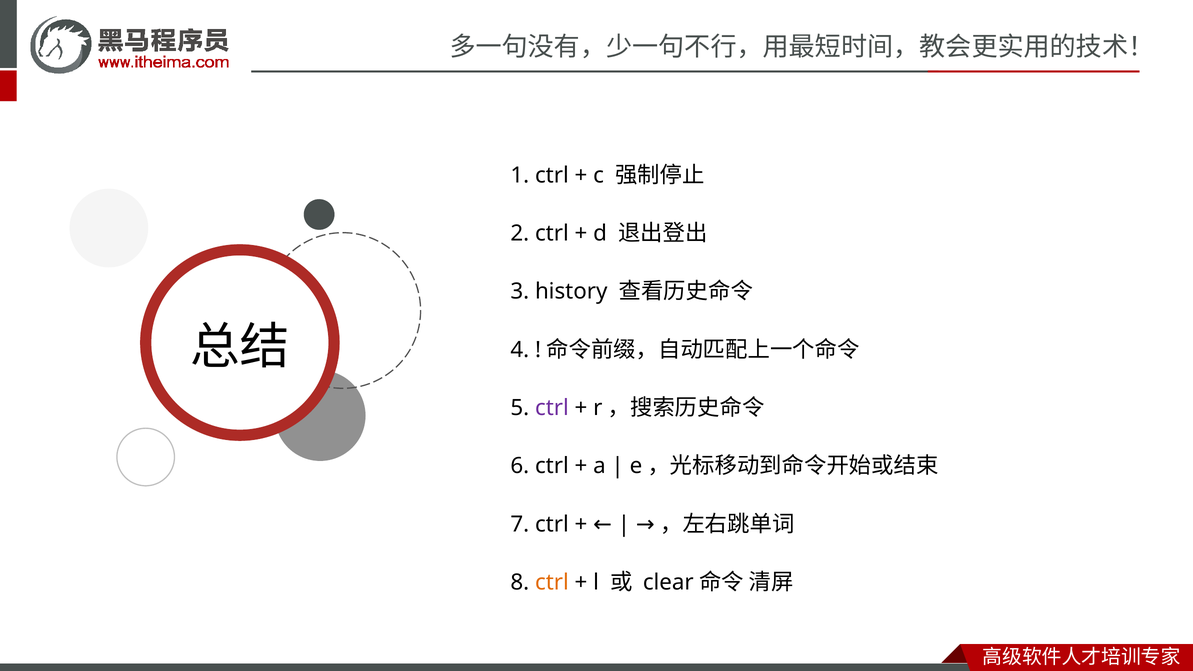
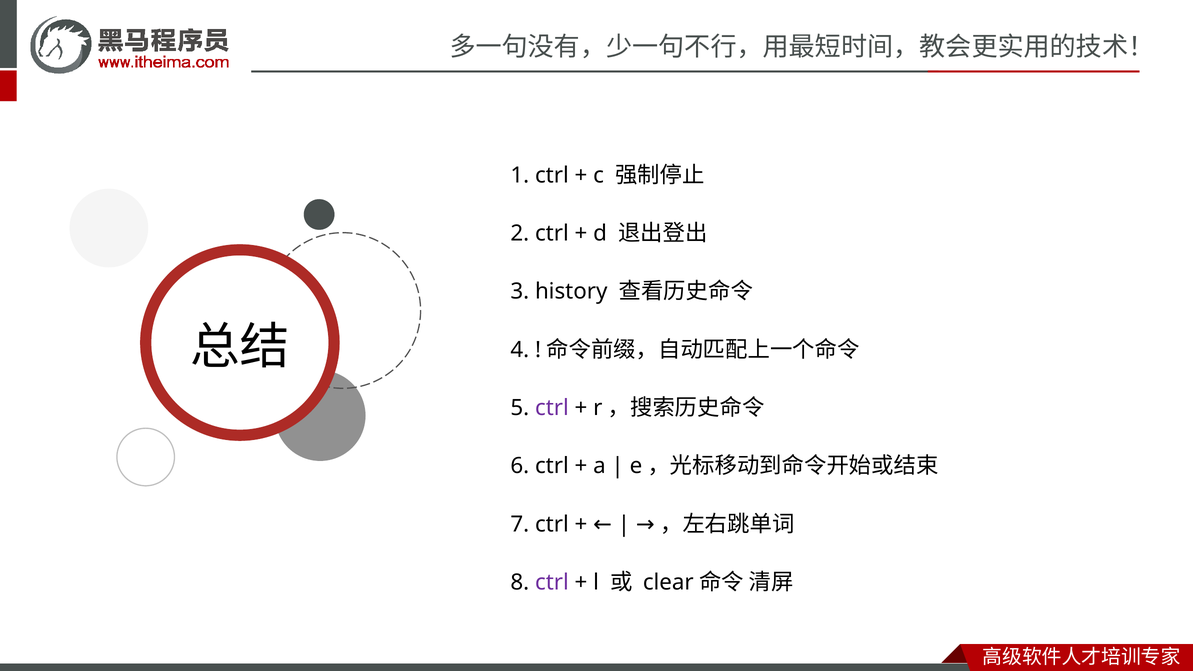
ctrl at (552, 582) colour: orange -> purple
